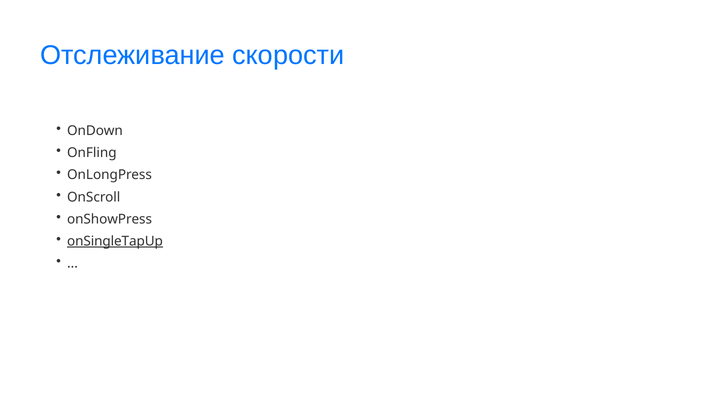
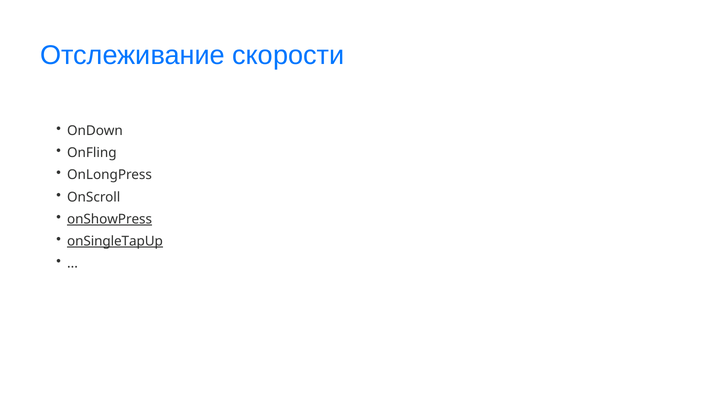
onShowPress underline: none -> present
